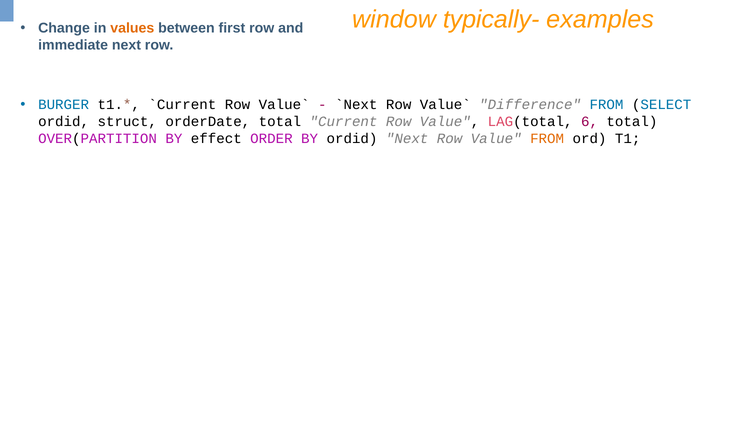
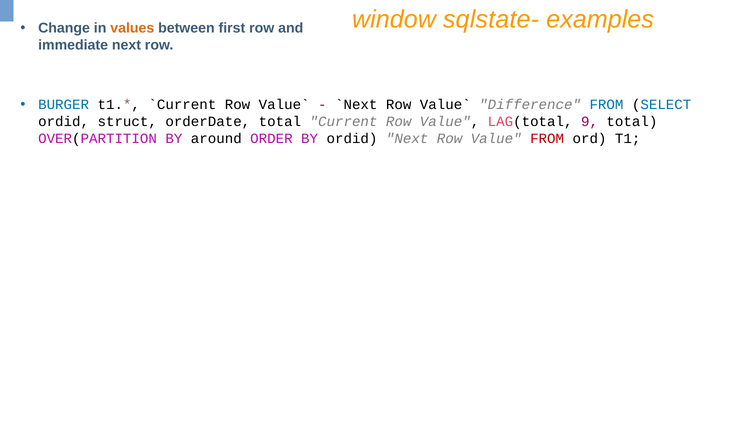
typically-: typically- -> sqlstate-
6: 6 -> 9
effect: effect -> around
FROM at (547, 139) colour: orange -> red
